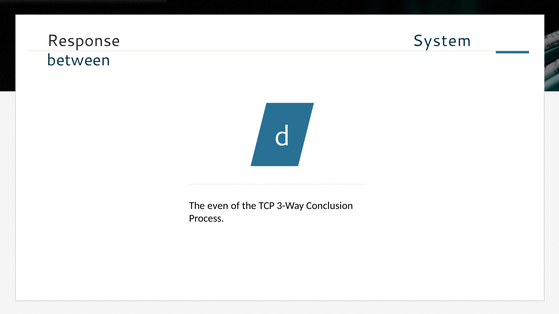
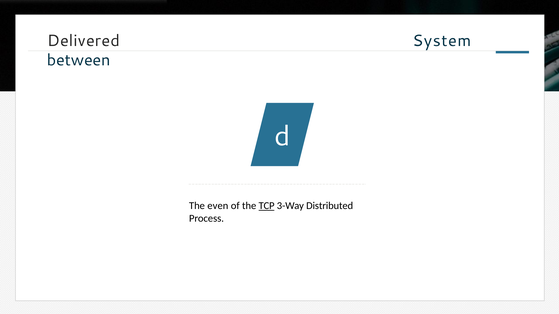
Response: Response -> Delivered
TCP underline: none -> present
Conclusion: Conclusion -> Distributed
